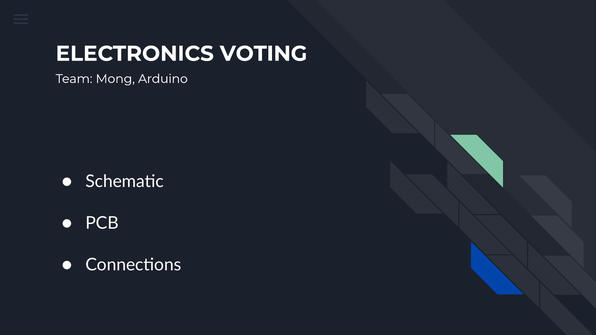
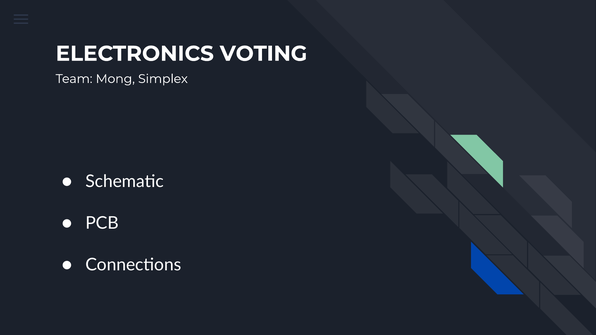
Arduino: Arduino -> Simplex
